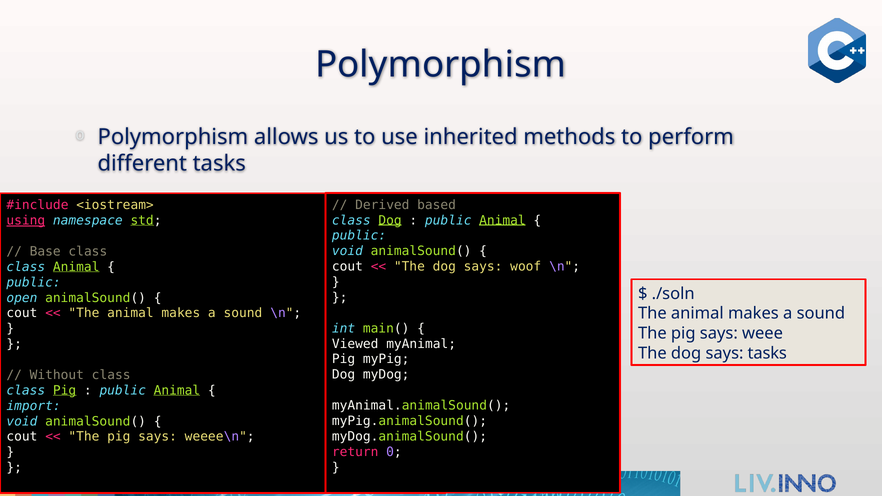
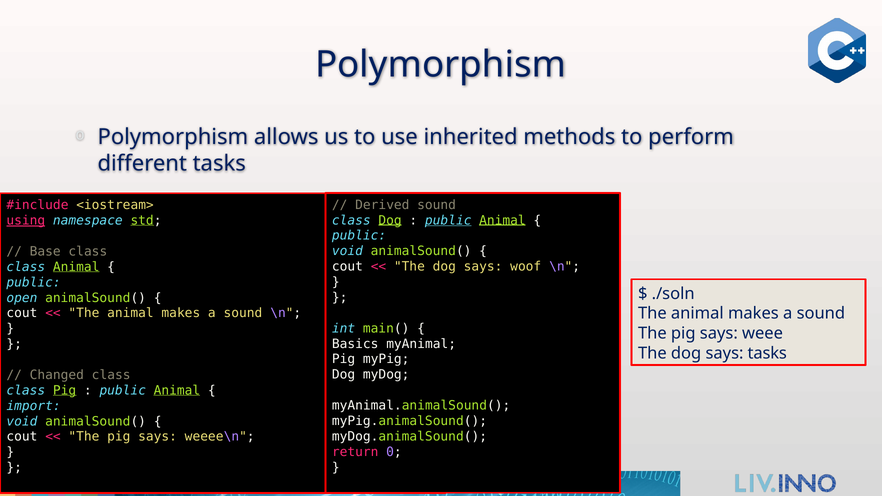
Derived based: based -> sound
public at (448, 220) underline: none -> present
Viewed: Viewed -> Basics
Without: Without -> Changed
